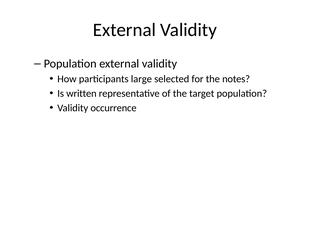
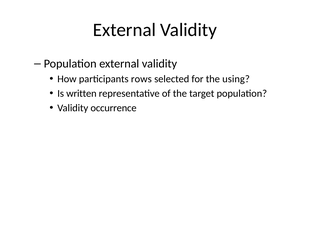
large: large -> rows
notes: notes -> using
